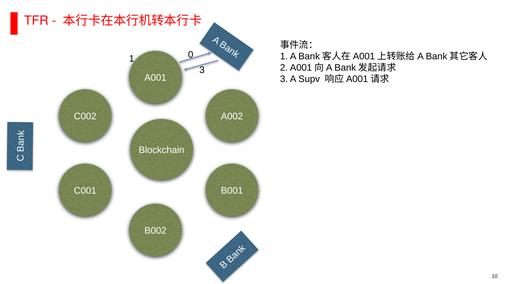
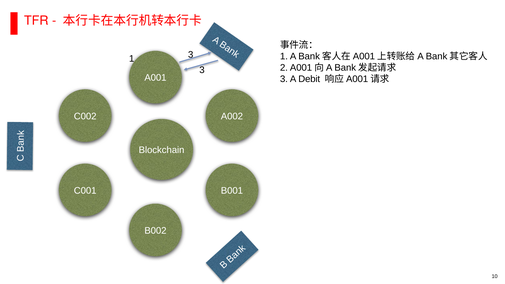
1 0: 0 -> 3
Supv: Supv -> Debit
